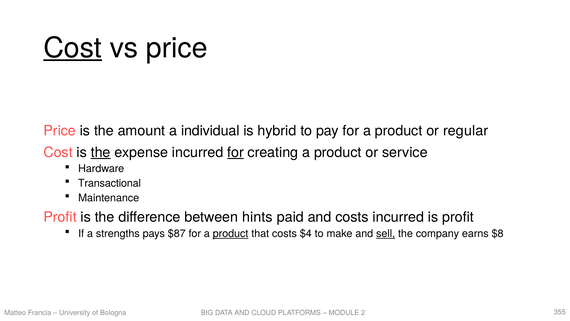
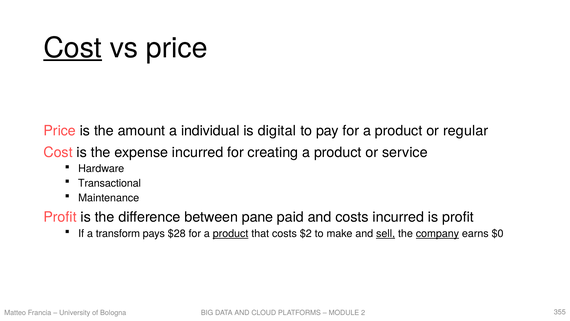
hybrid: hybrid -> digital
the at (101, 152) underline: present -> none
for at (235, 152) underline: present -> none
hints: hints -> pane
strengths: strengths -> transform
$87: $87 -> $28
$4: $4 -> $2
company underline: none -> present
$8: $8 -> $0
